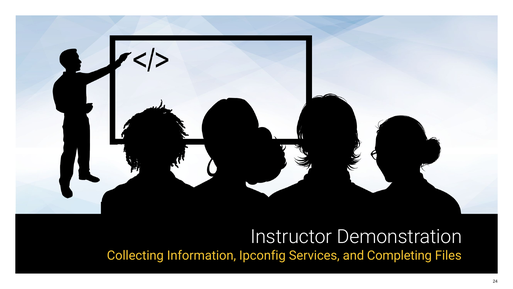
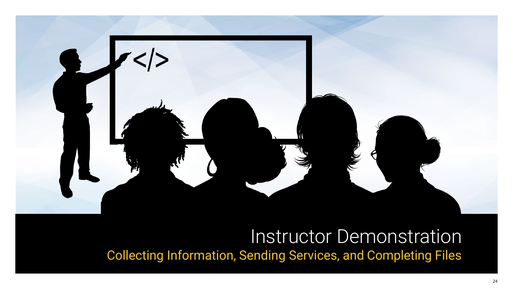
Ipconfig: Ipconfig -> Sending
